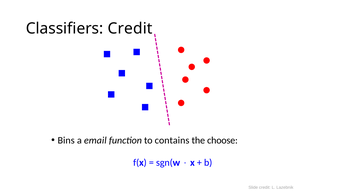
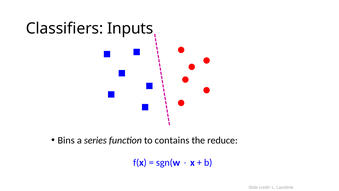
Classifiers Credit: Credit -> Inputs
email: email -> series
choose: choose -> reduce
